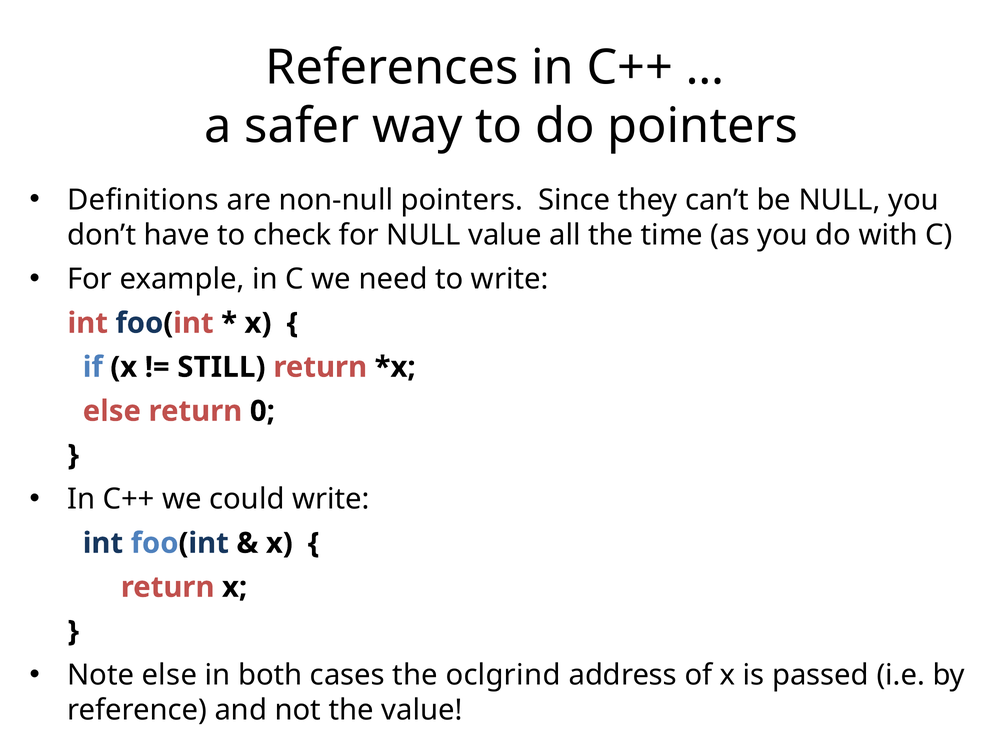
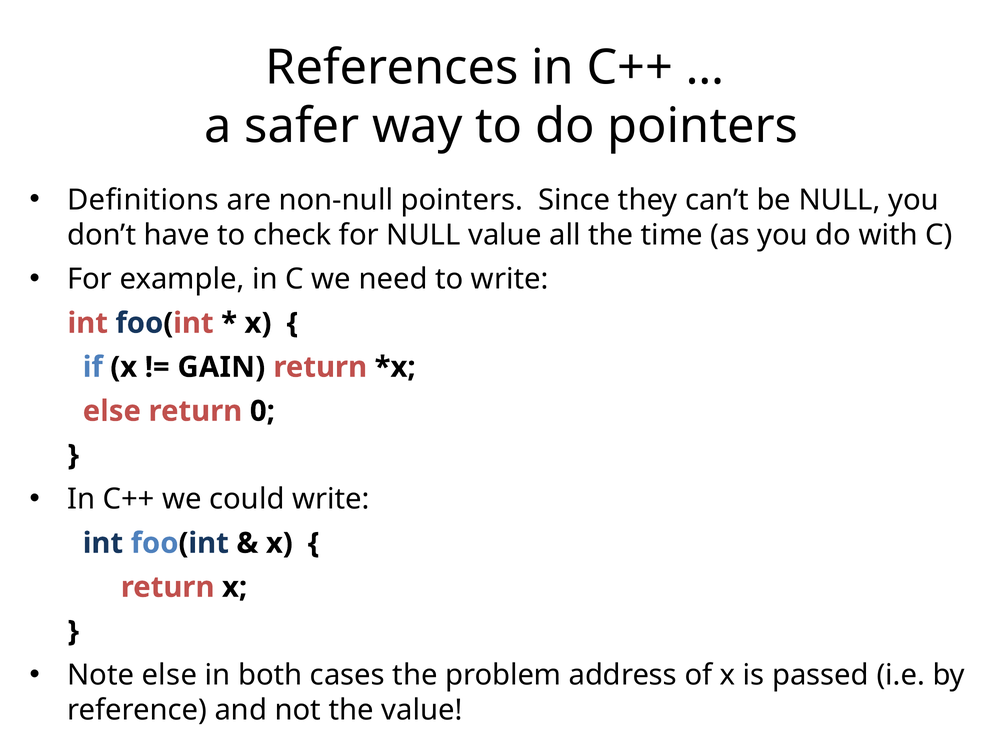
STILL: STILL -> GAIN
oclgrind: oclgrind -> problem
